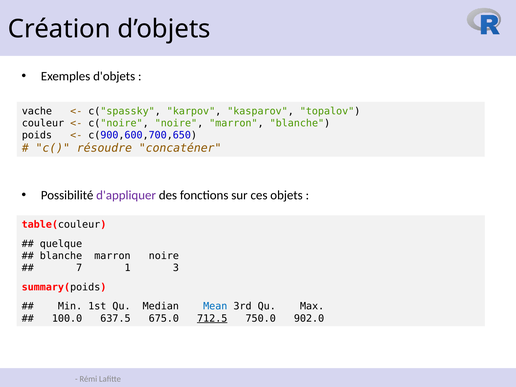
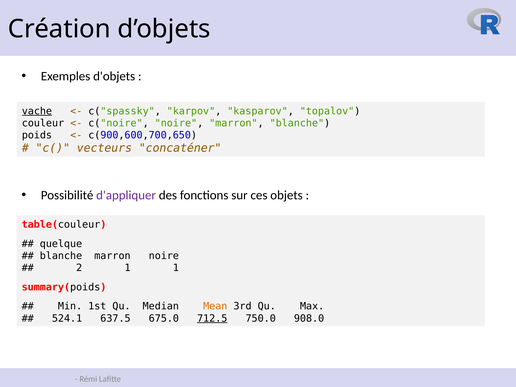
vache underline: none -> present
résoudre: résoudre -> vecteurs
7: 7 -> 2
1 3: 3 -> 1
Mean colour: blue -> orange
100.0: 100.0 -> 524.1
902.0: 902.0 -> 908.0
